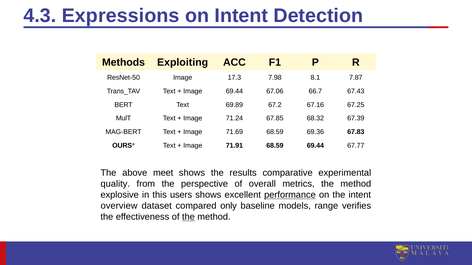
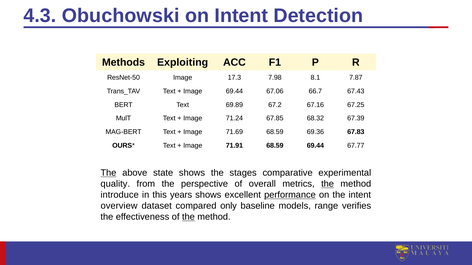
Expressions: Expressions -> Obuchowski
The at (108, 173) underline: none -> present
meet: meet -> state
results: results -> stages
the at (328, 184) underline: none -> present
explosive: explosive -> introduce
users: users -> years
